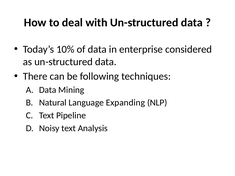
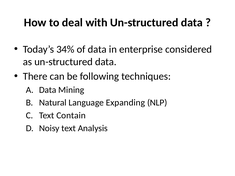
10%: 10% -> 34%
Pipeline: Pipeline -> Contain
